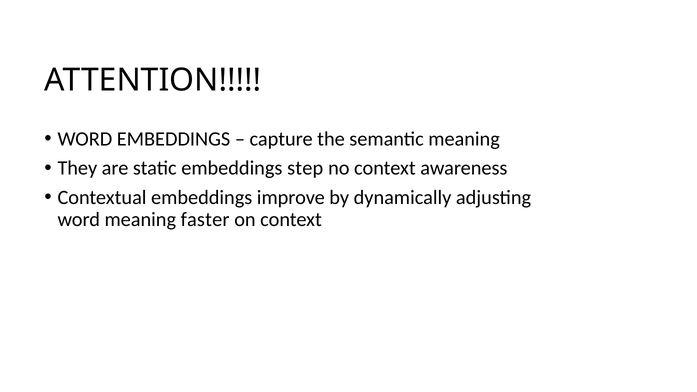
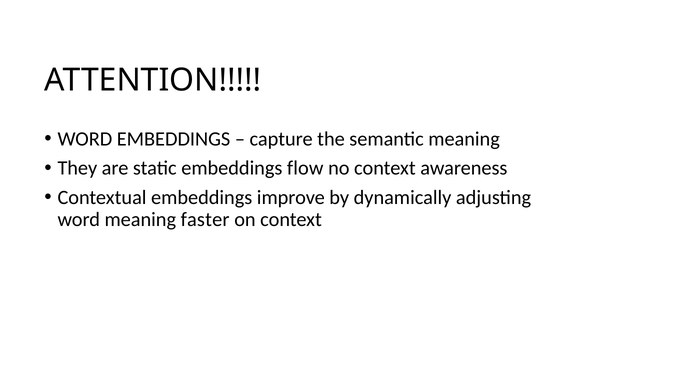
step: step -> flow
